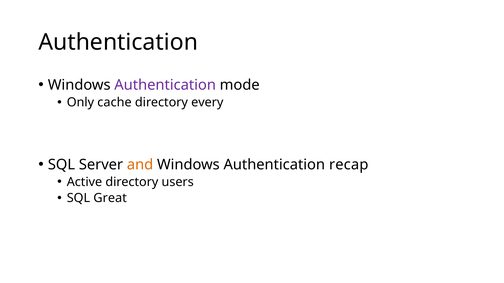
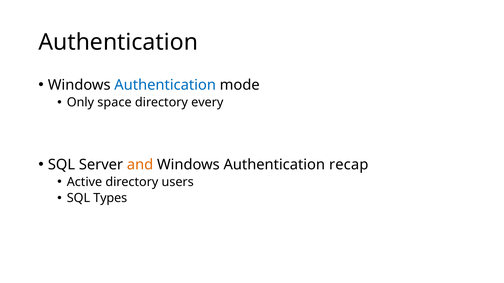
Authentication at (165, 85) colour: purple -> blue
cache: cache -> space
Great: Great -> Types
